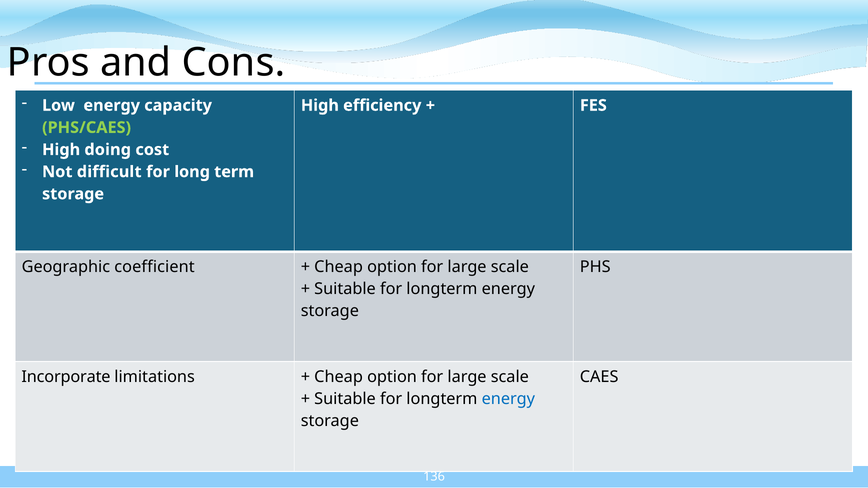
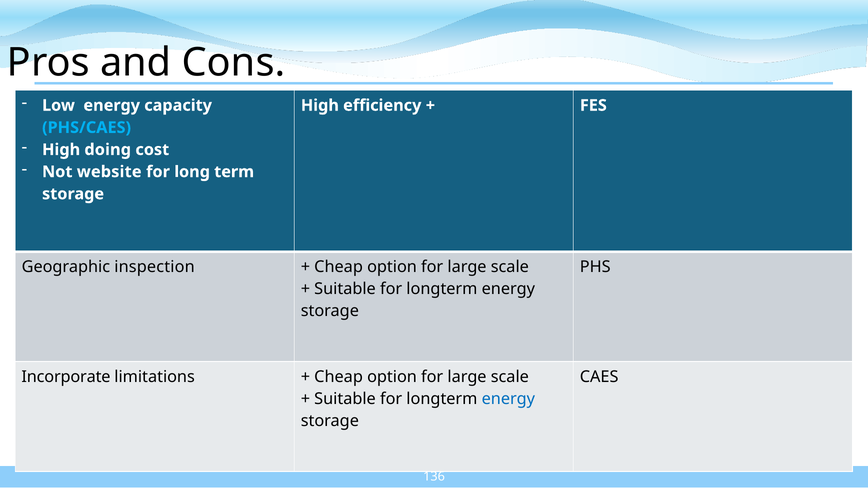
PHS/CAES colour: light green -> light blue
difficult: difficult -> website
coefficient: coefficient -> inspection
